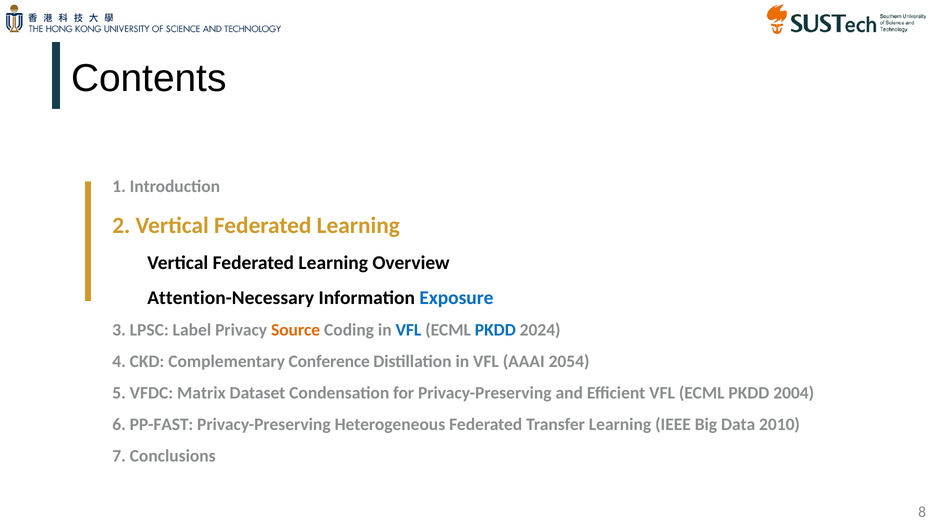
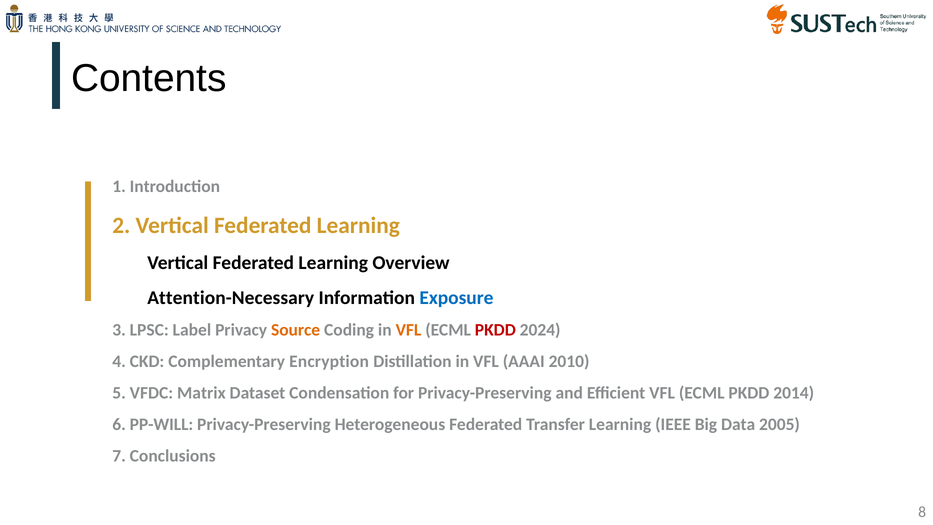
VFL at (408, 330) colour: blue -> orange
PKDD at (495, 330) colour: blue -> red
Conference: Conference -> Encryption
2054: 2054 -> 2010
2004: 2004 -> 2014
PP-FAST: PP-FAST -> PP-WILL
2010: 2010 -> 2005
